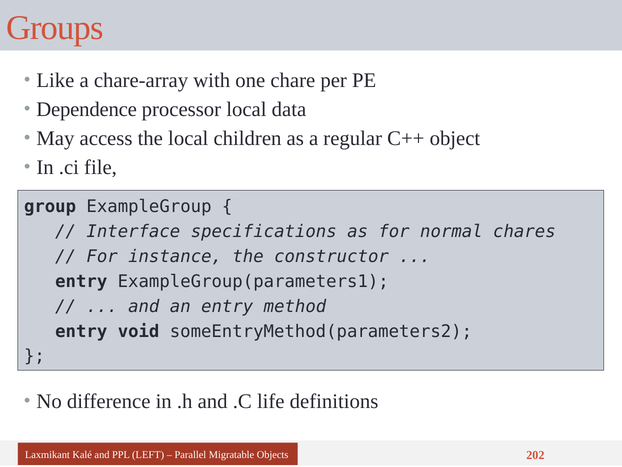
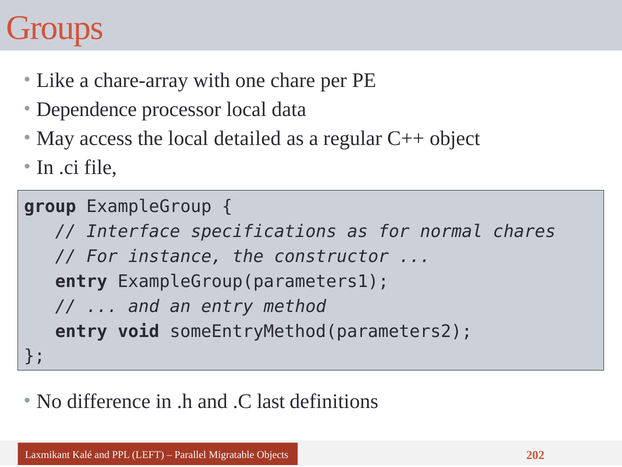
children: children -> detailed
life: life -> last
